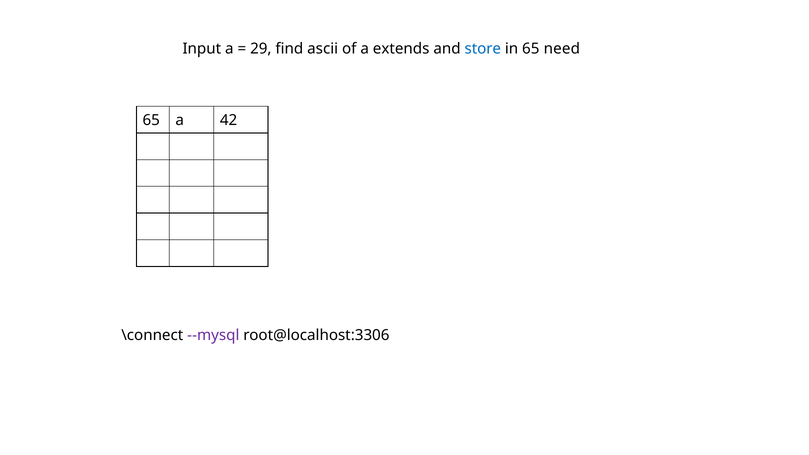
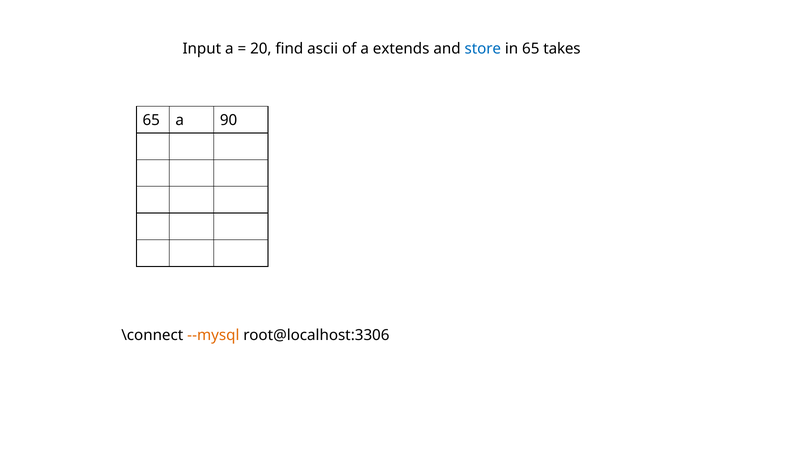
29: 29 -> 20
need: need -> takes
42: 42 -> 90
--mysql colour: purple -> orange
